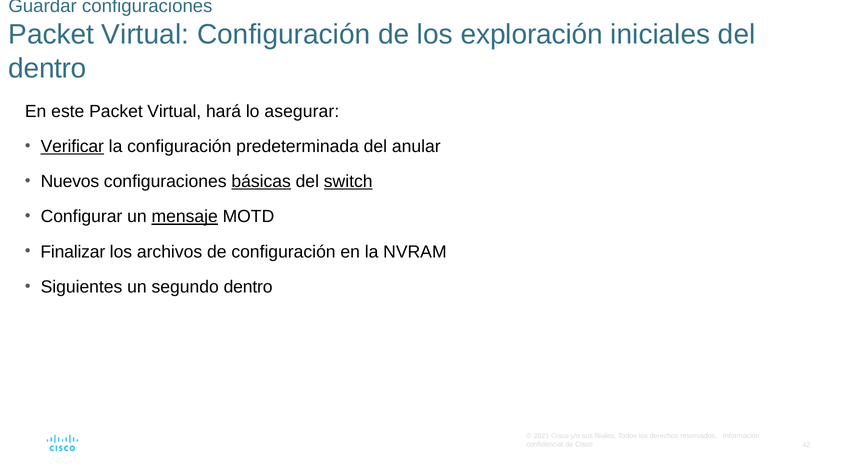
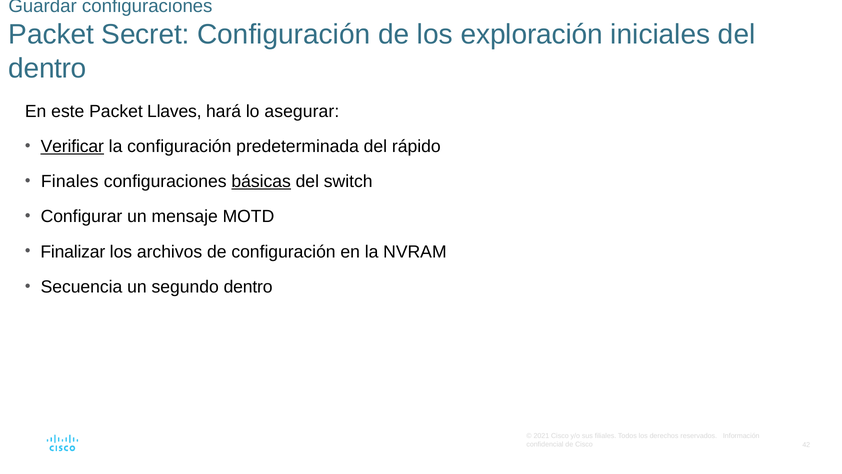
Virtual at (145, 35): Virtual -> Secret
este Packet Virtual: Virtual -> Llaves
anular: anular -> rápido
Nuevos: Nuevos -> Finales
switch underline: present -> none
mensaje underline: present -> none
Siguientes: Siguientes -> Secuencia
